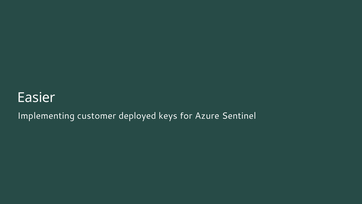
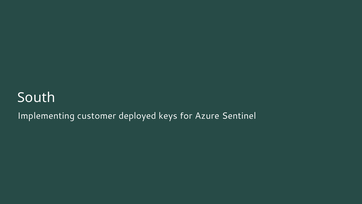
Easier: Easier -> South
